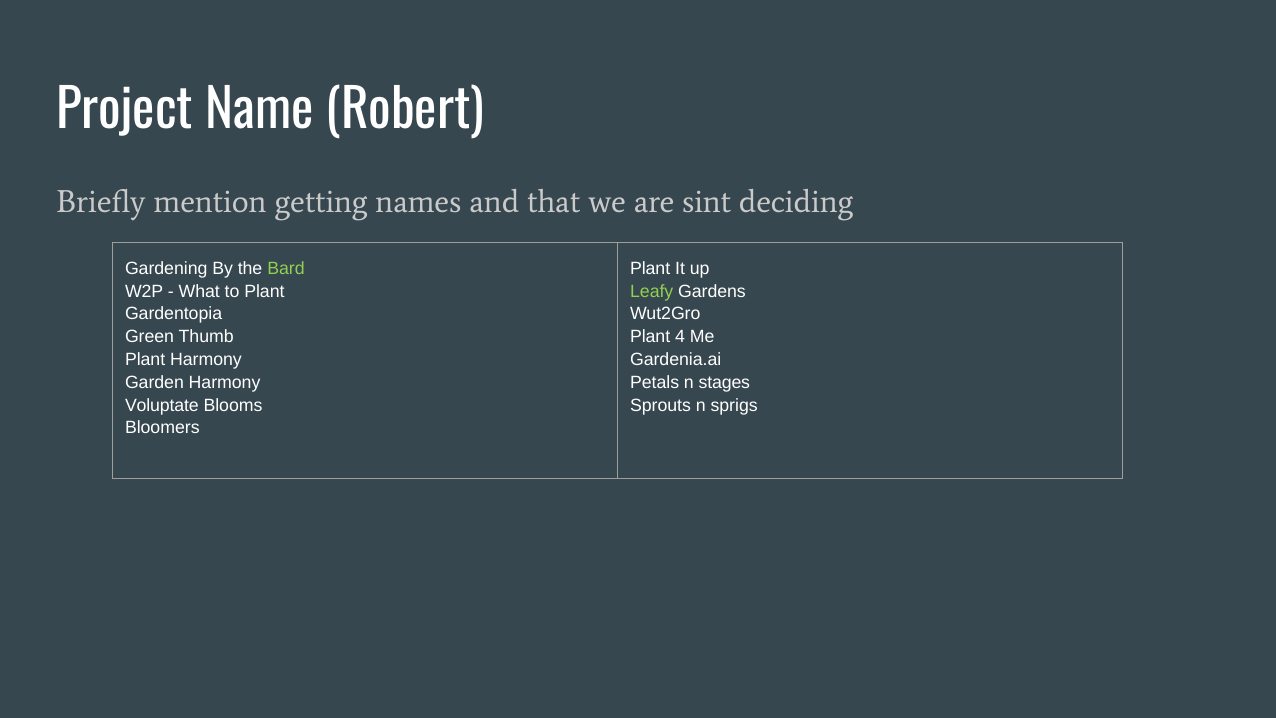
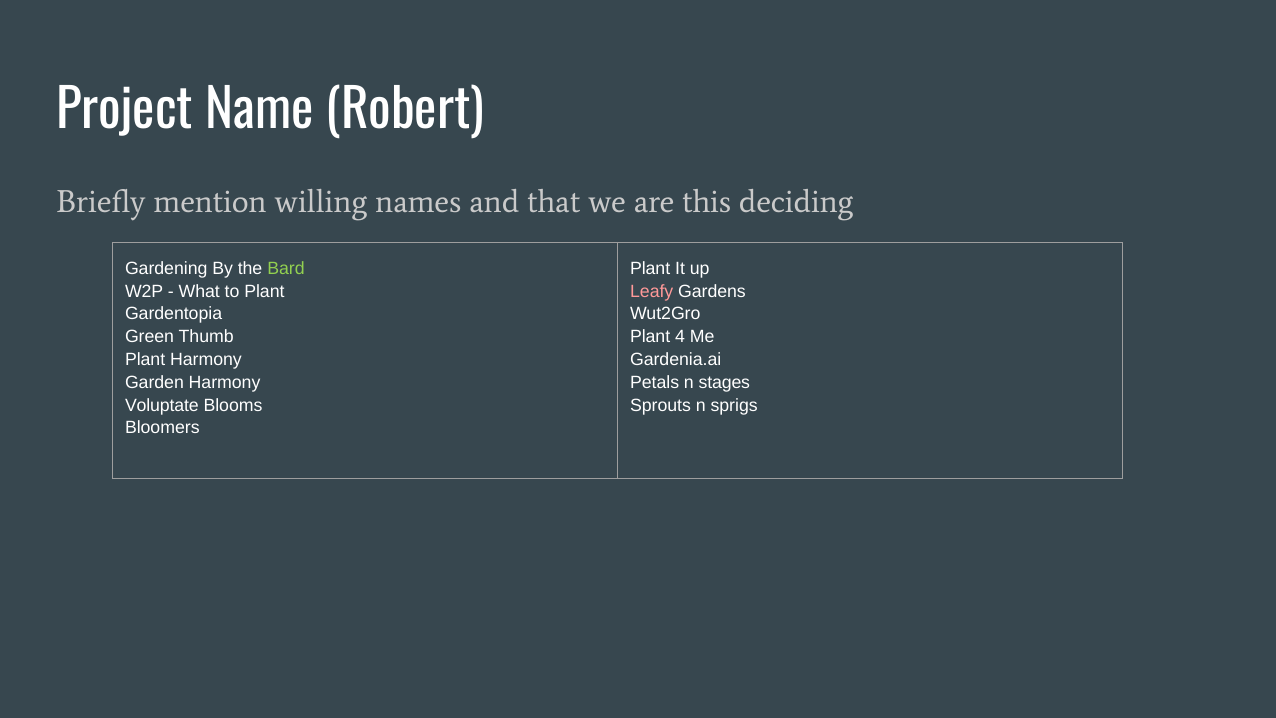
getting: getting -> willing
sint: sint -> this
Leafy colour: light green -> pink
